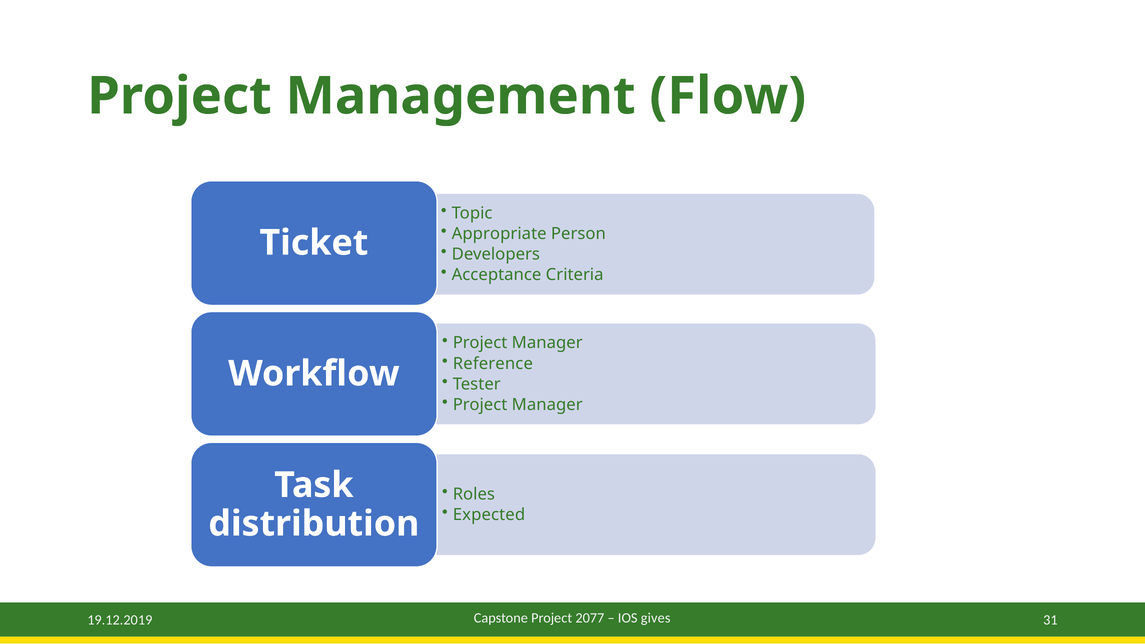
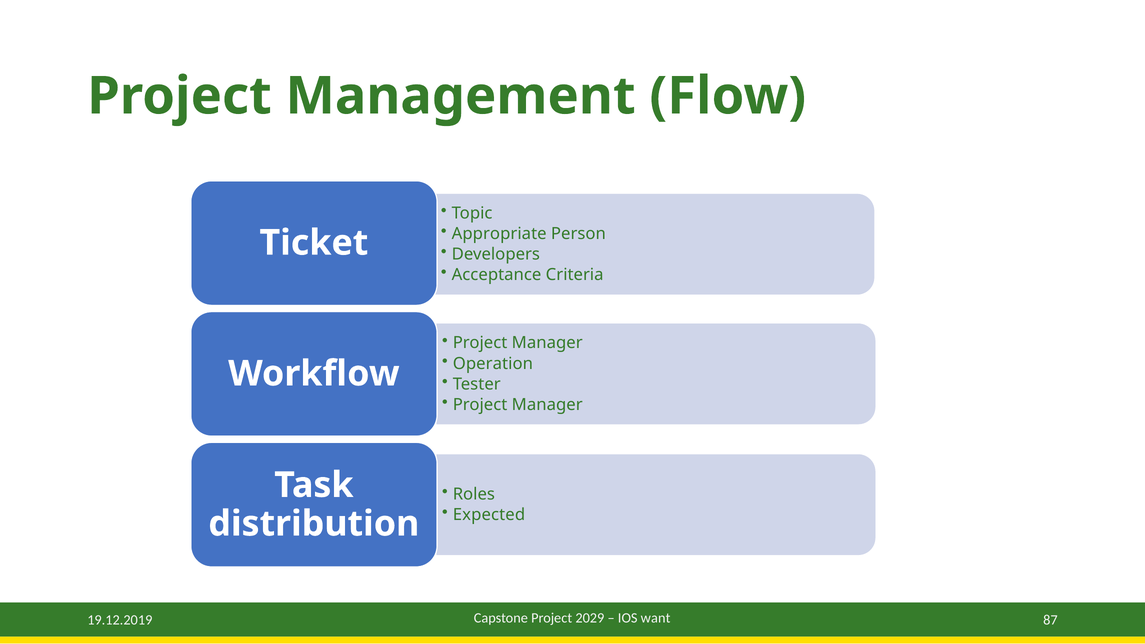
Reference: Reference -> Operation
2077: 2077 -> 2029
gives: gives -> want
31: 31 -> 87
